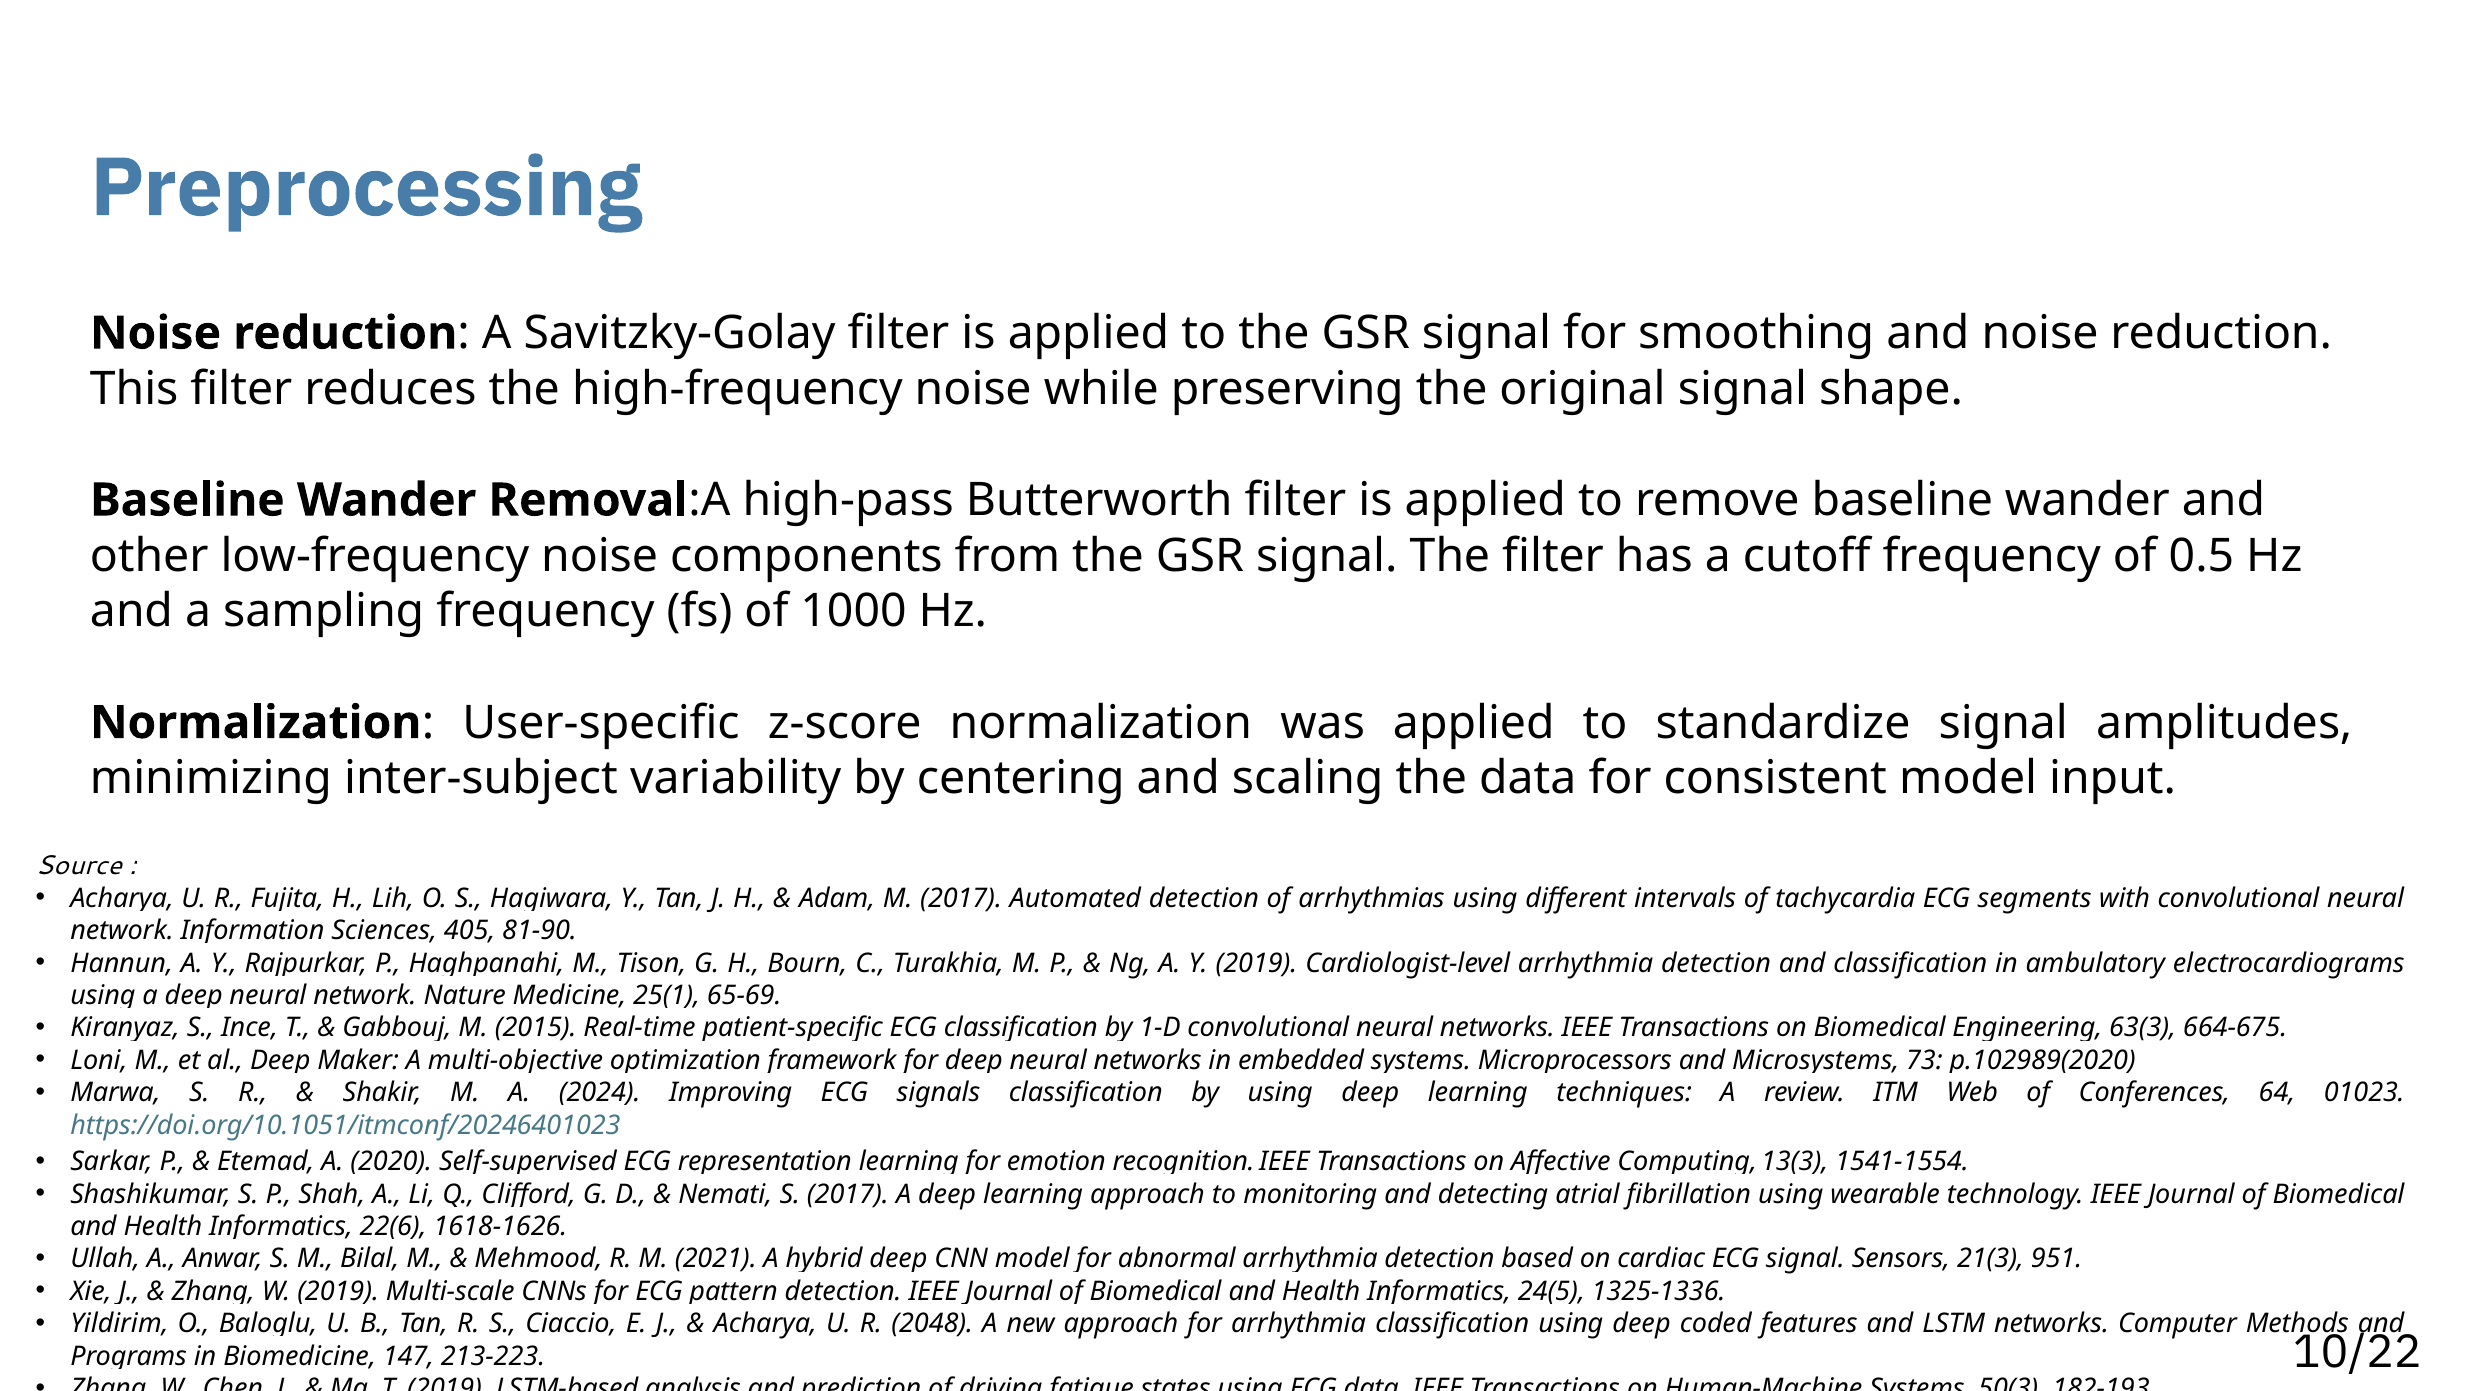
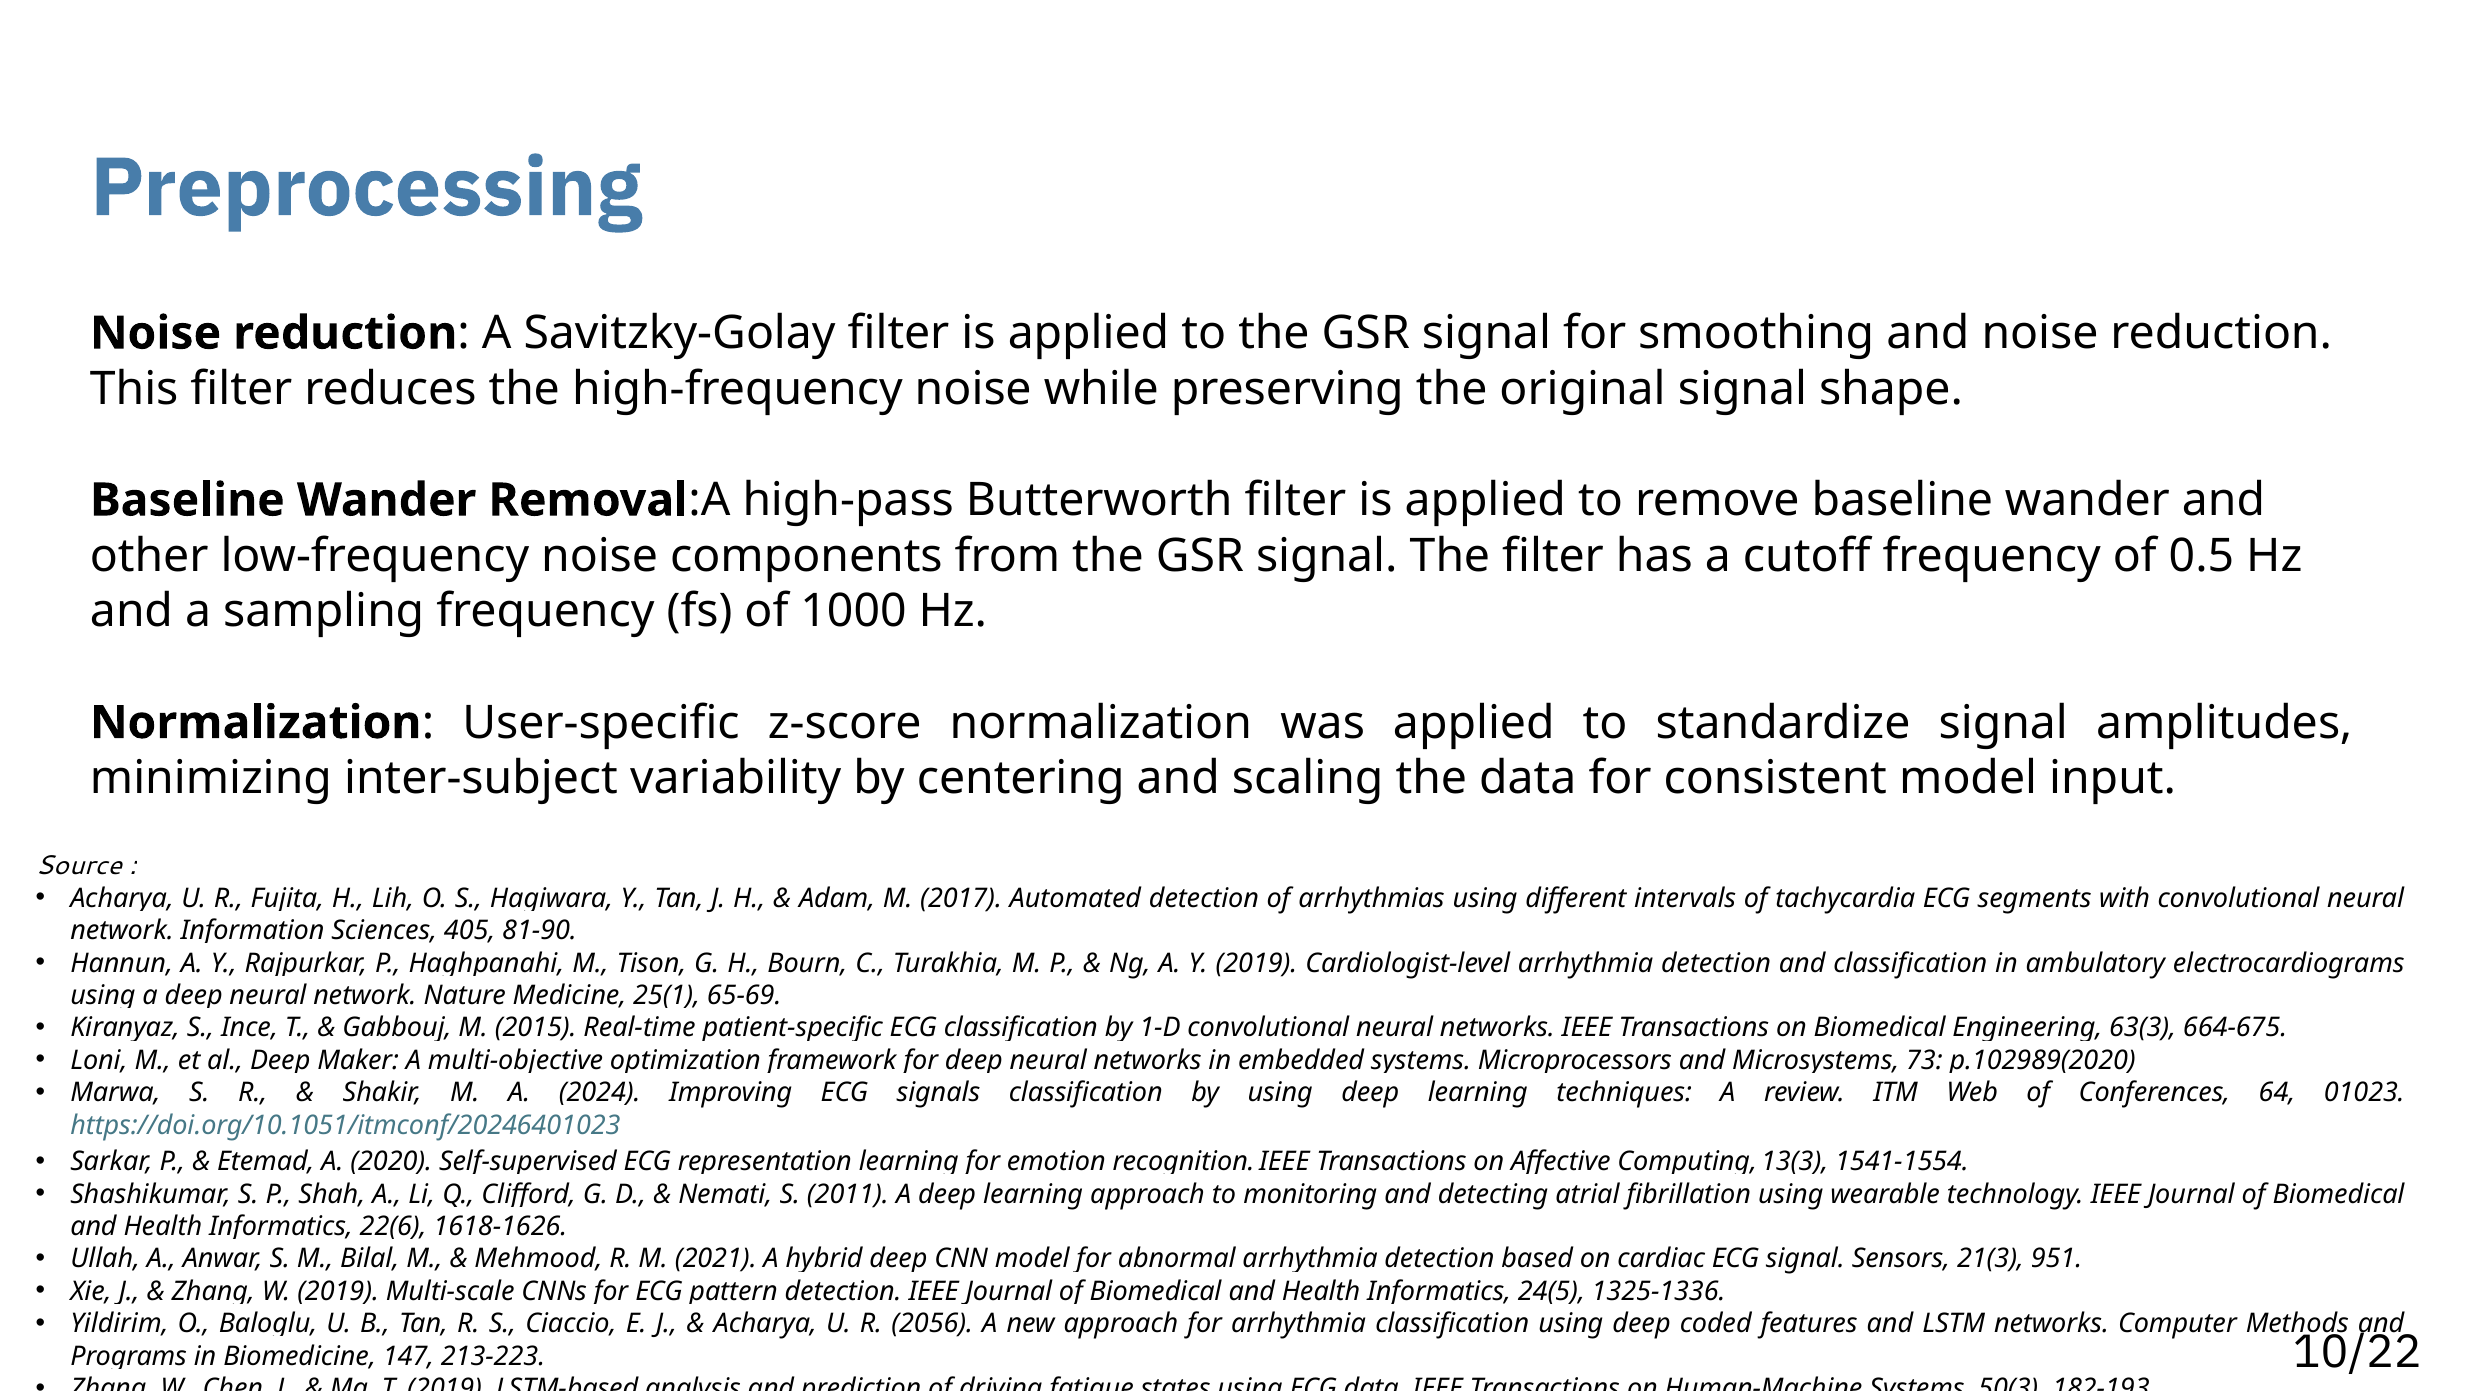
S 2017: 2017 -> 2011
2048: 2048 -> 2056
